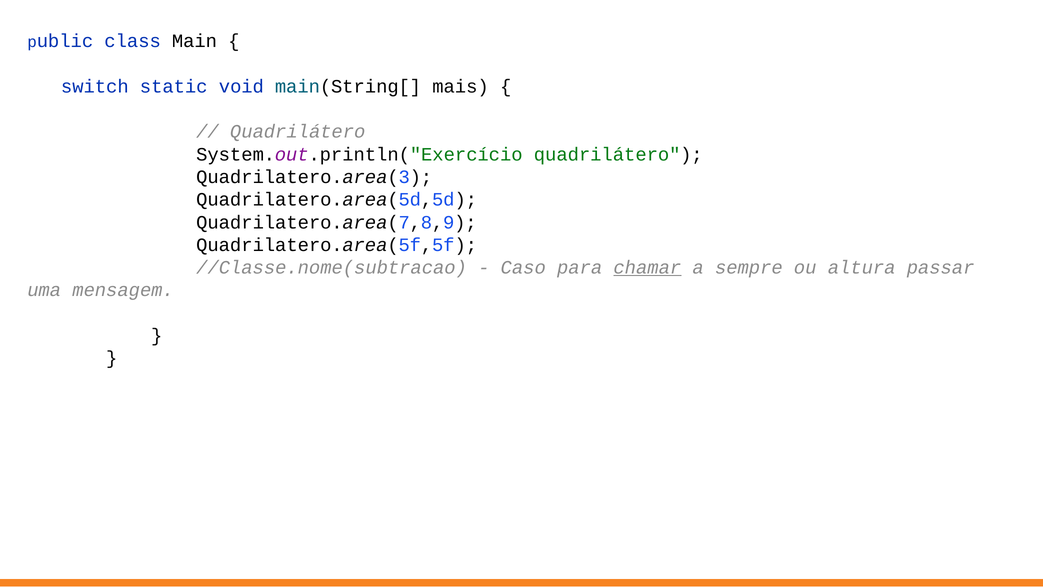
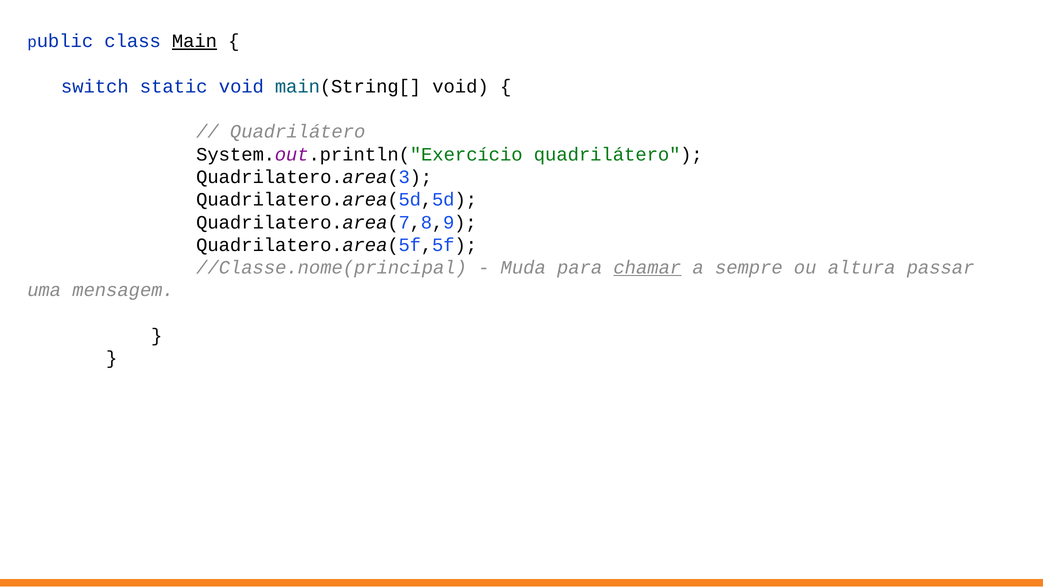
Main underline: none -> present
main(String[ mais: mais -> void
//Classe.nome(subtracao: //Classe.nome(subtracao -> //Classe.nome(principal
Caso: Caso -> Muda
